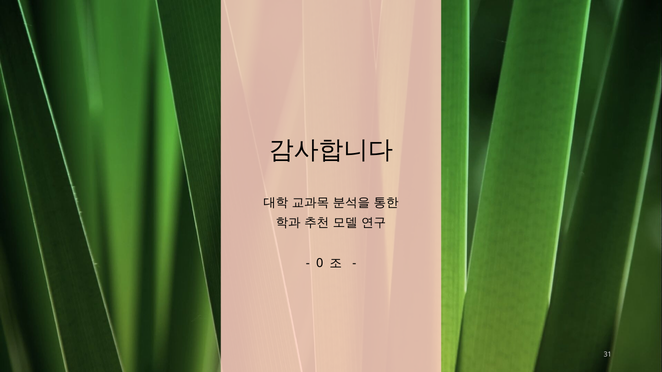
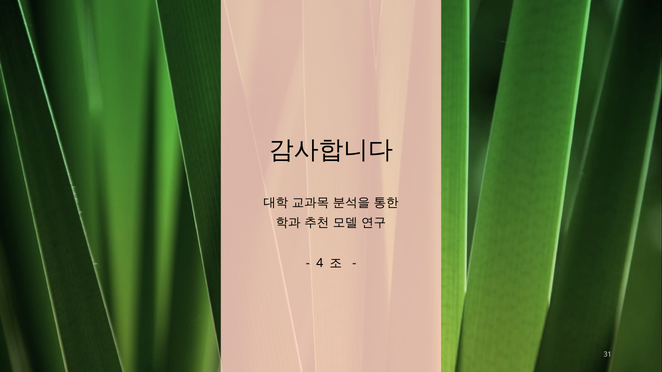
0: 0 -> 4
